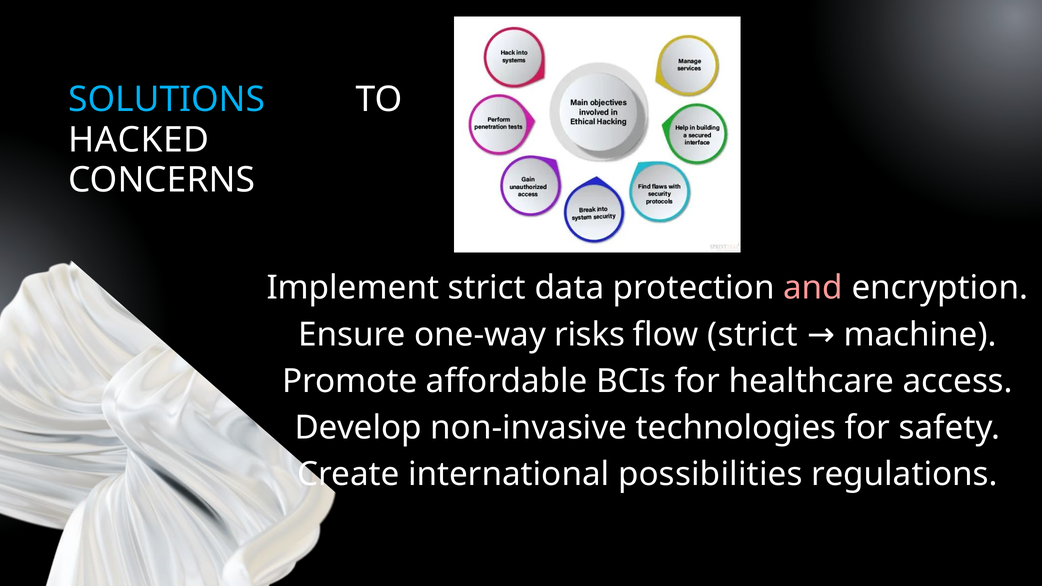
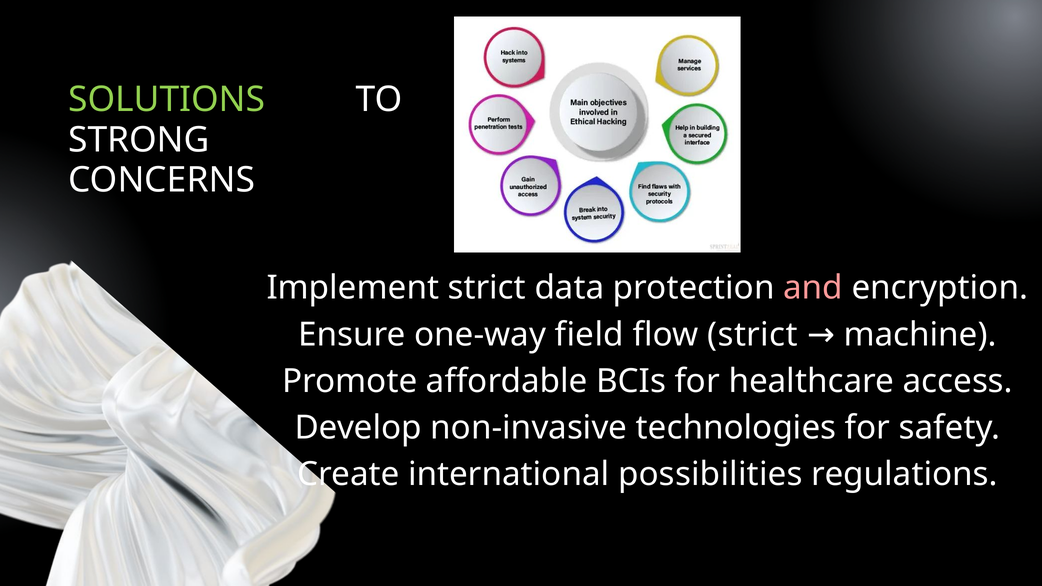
SOLUTIONS colour: light blue -> light green
HACKED: HACKED -> STRONG
risks: risks -> field
